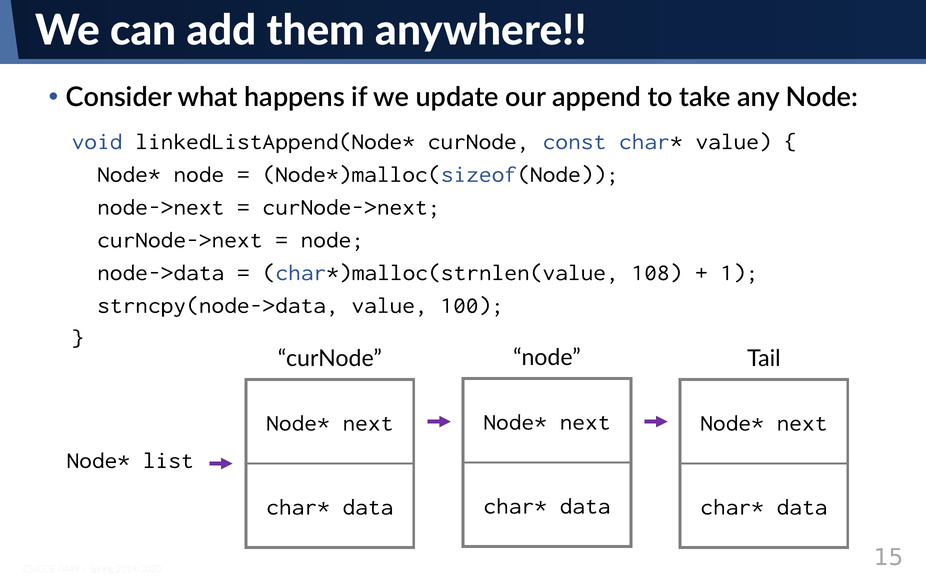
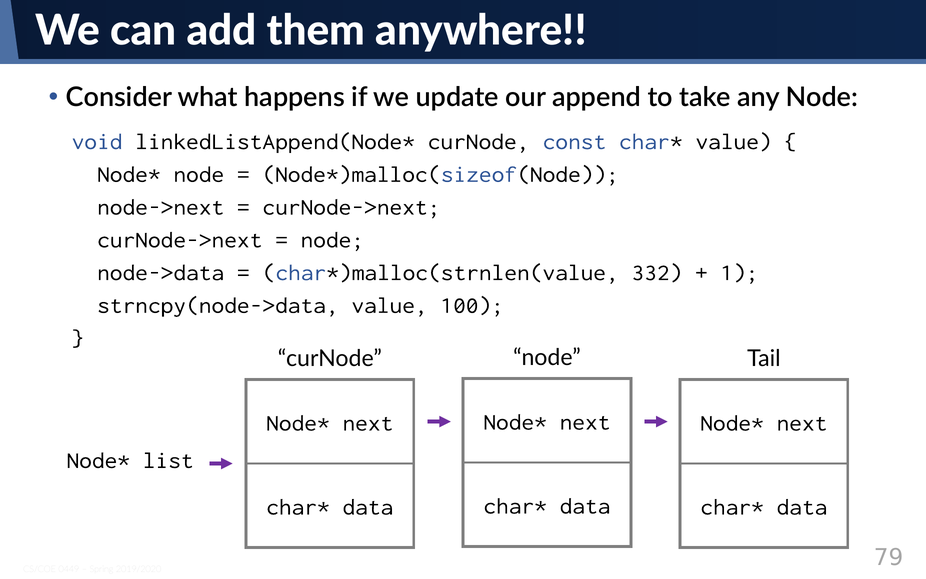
108: 108 -> 332
15: 15 -> 79
